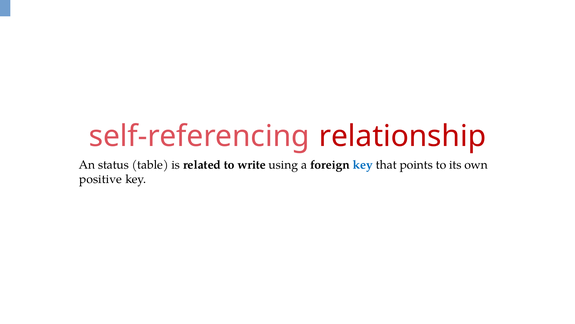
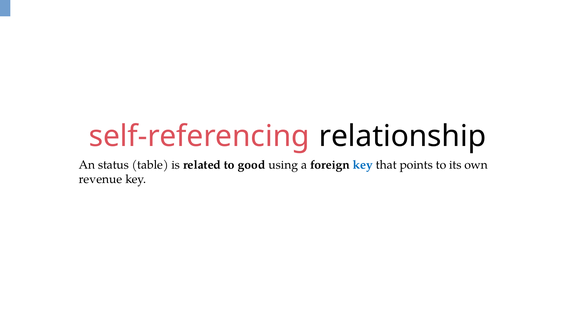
relationship colour: red -> black
write: write -> good
positive: positive -> revenue
